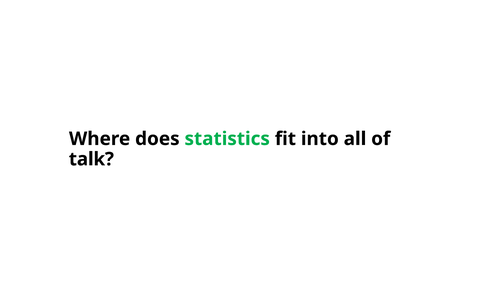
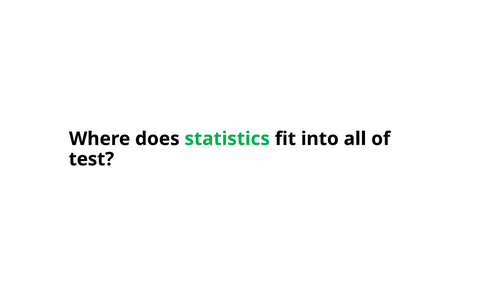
talk: talk -> test
